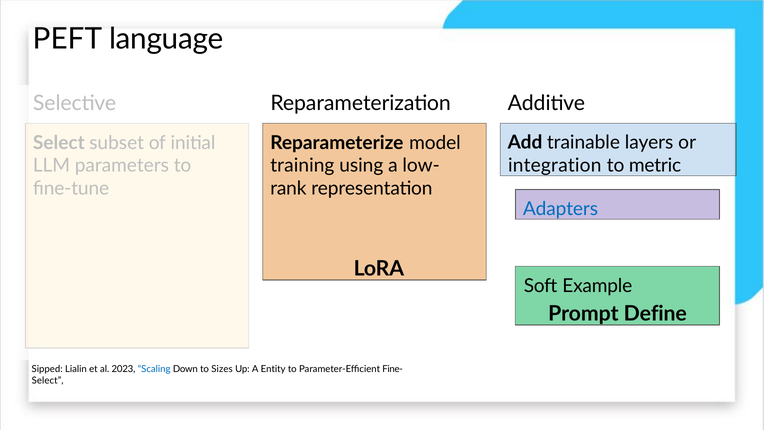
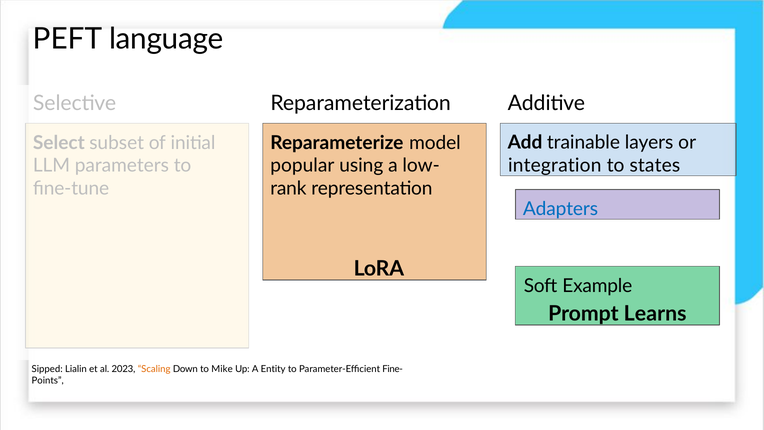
training: training -> popular
metric: metric -> states
Define: Define -> Learns
Scaling colour: blue -> orange
Sizes: Sizes -> Mike
Select at (48, 380): Select -> Points
